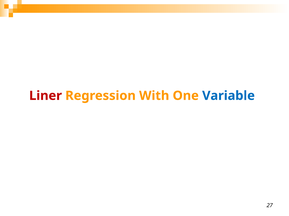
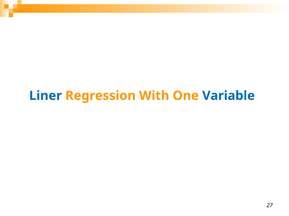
Liner colour: red -> blue
